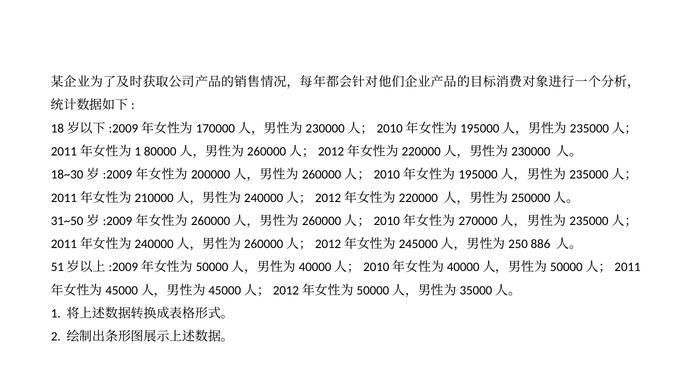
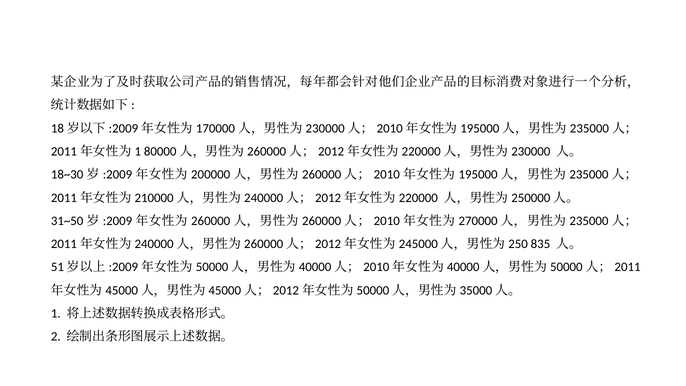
886: 886 -> 835
